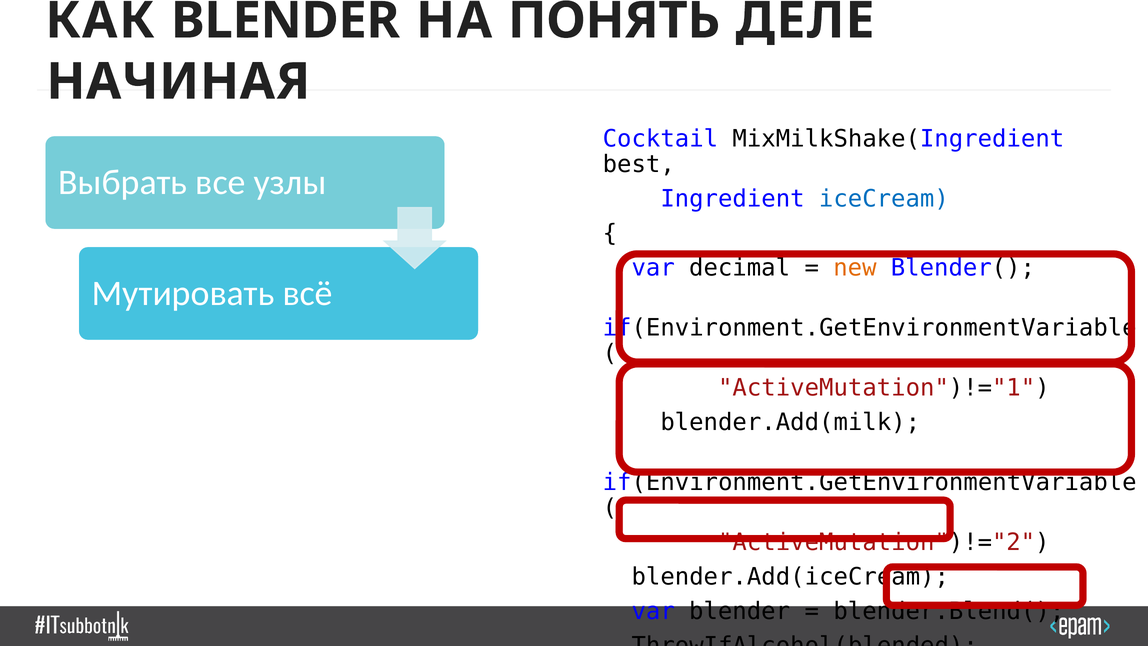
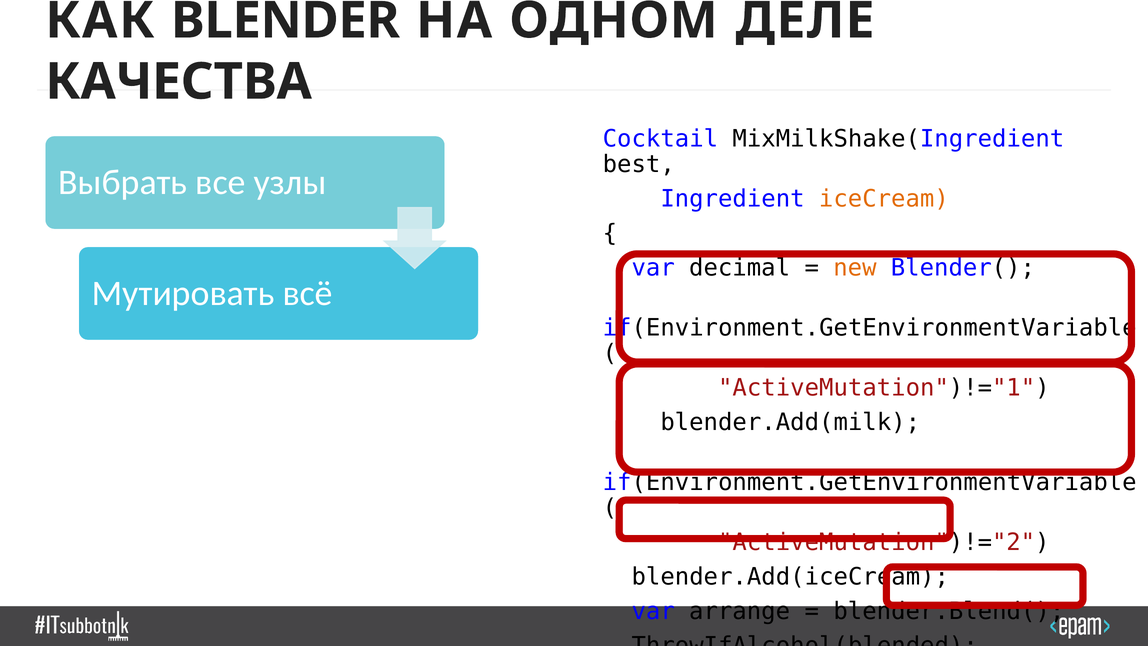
ПОНЯТЬ: ПОНЯТЬ -> ОДНОМ
НАЧИНАЯ: НАЧИНАЯ -> КАЧЕСТВА
iceCream colour: blue -> orange
var blender: blender -> arrange
